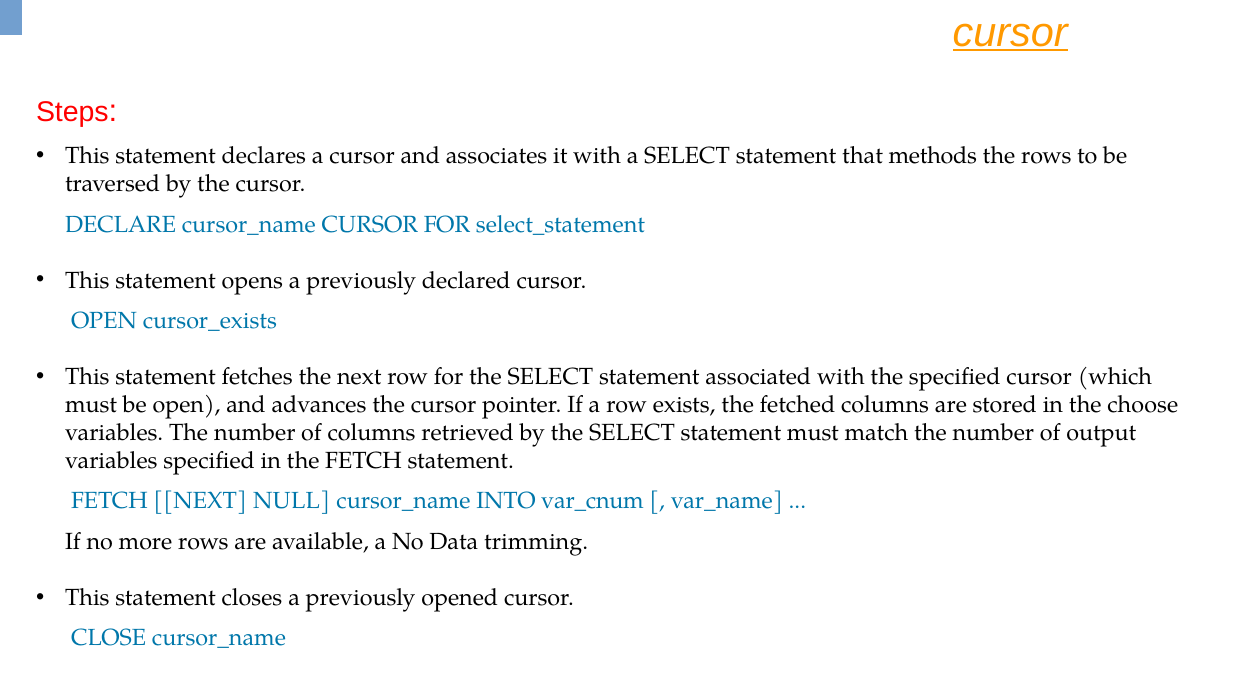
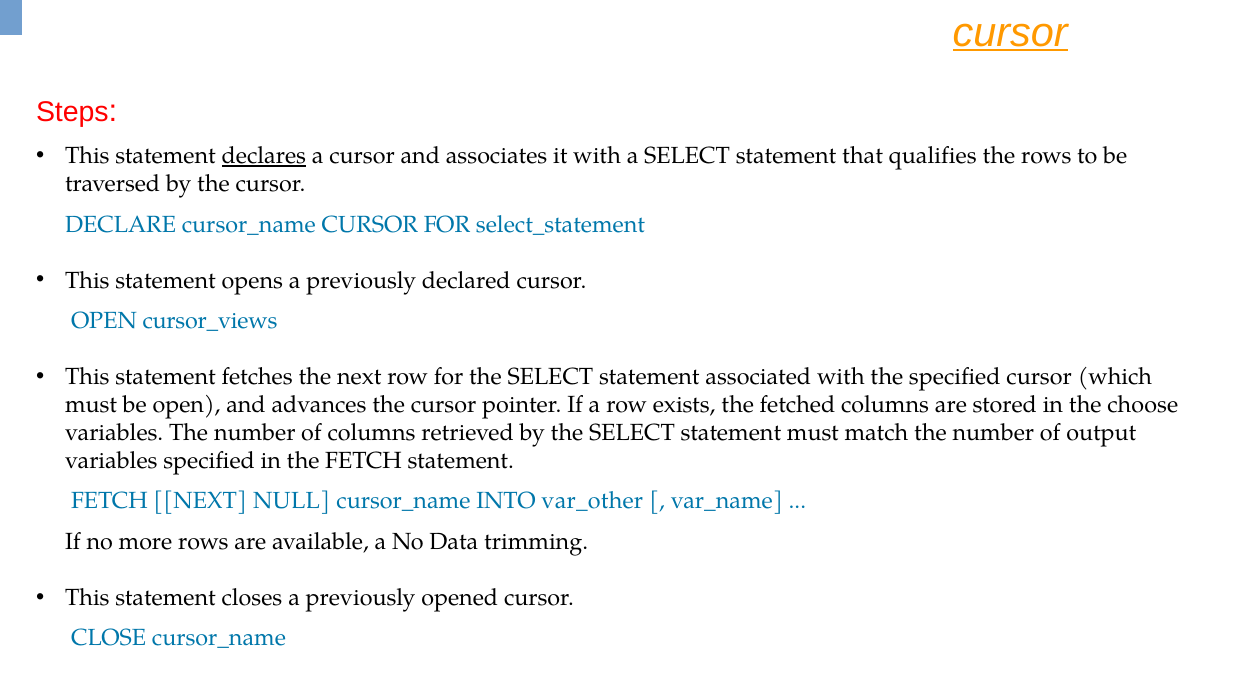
declares underline: none -> present
methods: methods -> qualifies
cursor_exists: cursor_exists -> cursor_views
var_cnum: var_cnum -> var_other
